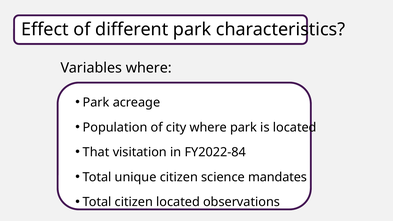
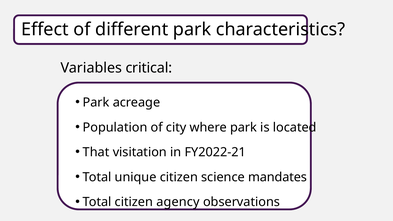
Variables where: where -> critical
FY2022-84: FY2022-84 -> FY2022-21
citizen located: located -> agency
